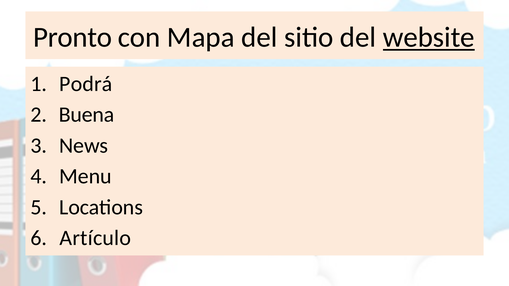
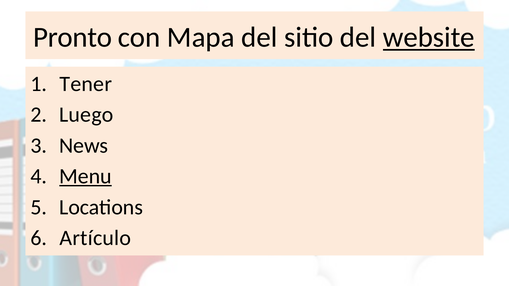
Podrá: Podrá -> Tener
Buena: Buena -> Luego
Menu underline: none -> present
